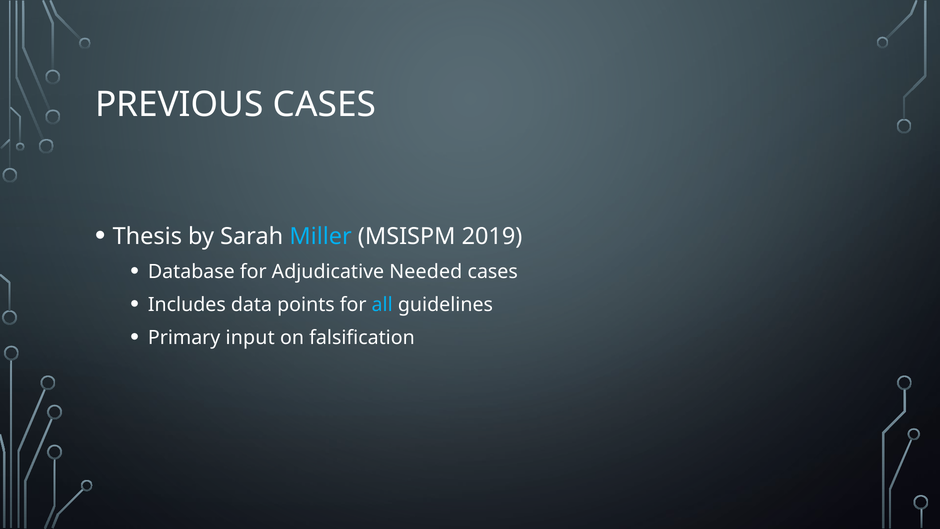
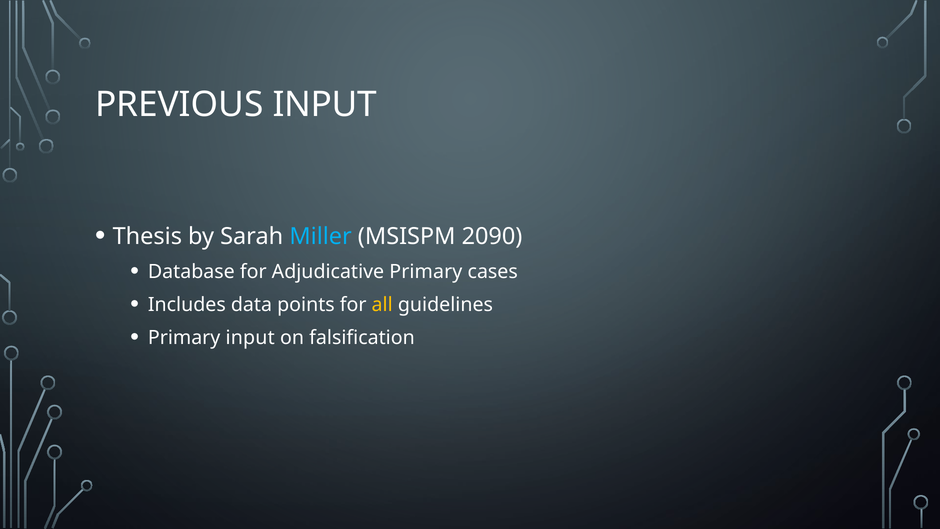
PREVIOUS CASES: CASES -> INPUT
2019: 2019 -> 2090
Adjudicative Needed: Needed -> Primary
all colour: light blue -> yellow
